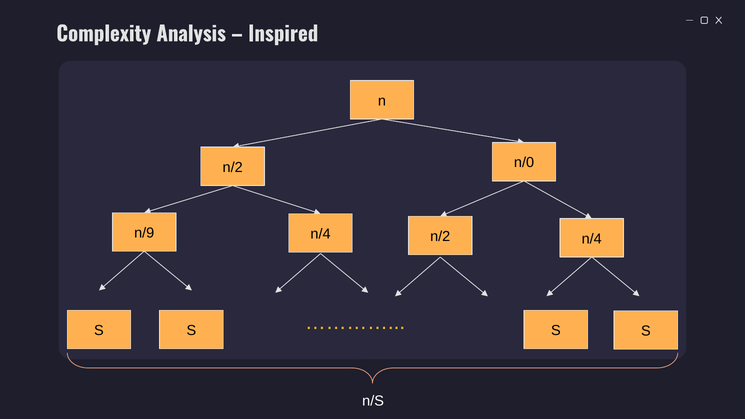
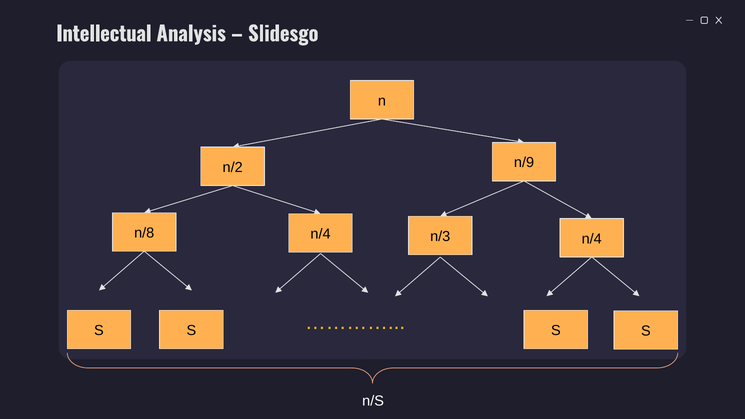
Complexity: Complexity -> Intellectual
Inspired: Inspired -> Slidesgo
n/0: n/0 -> n/9
n/9: n/9 -> n/8
n/4 n/2: n/2 -> n/3
